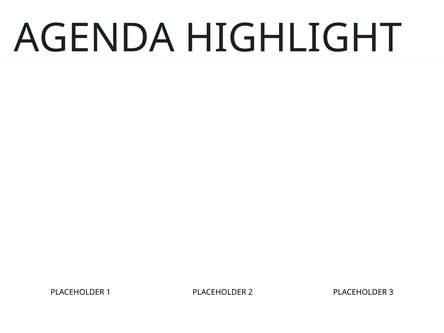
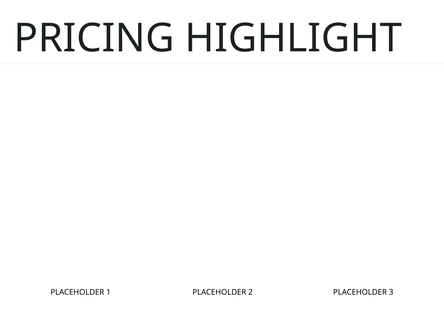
AGENDA: AGENDA -> PRICING
